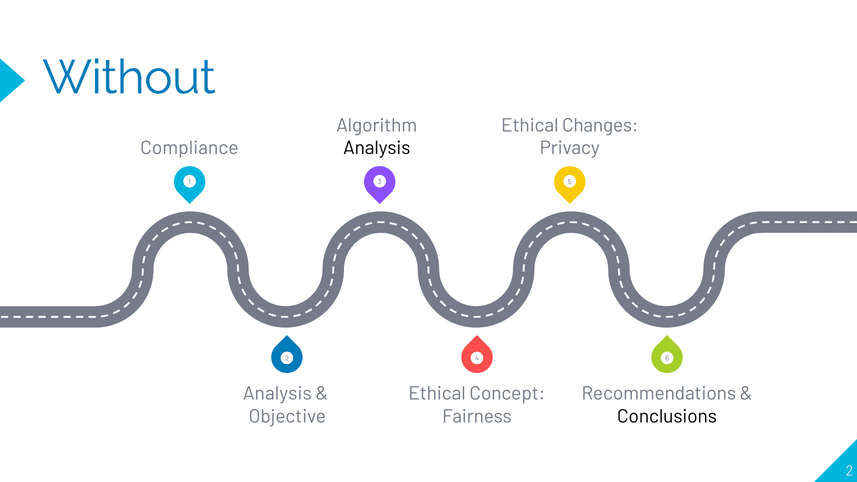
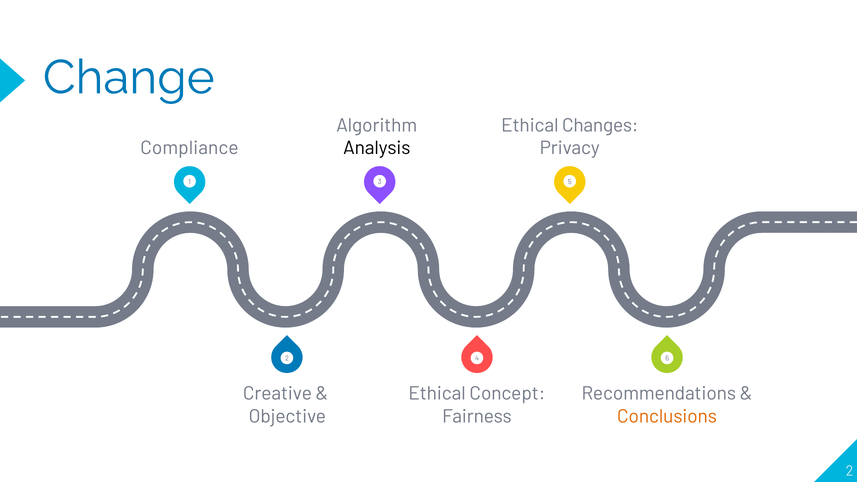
Without: Without -> Change
Analysis at (277, 394): Analysis -> Creative
Conclusions colour: black -> orange
